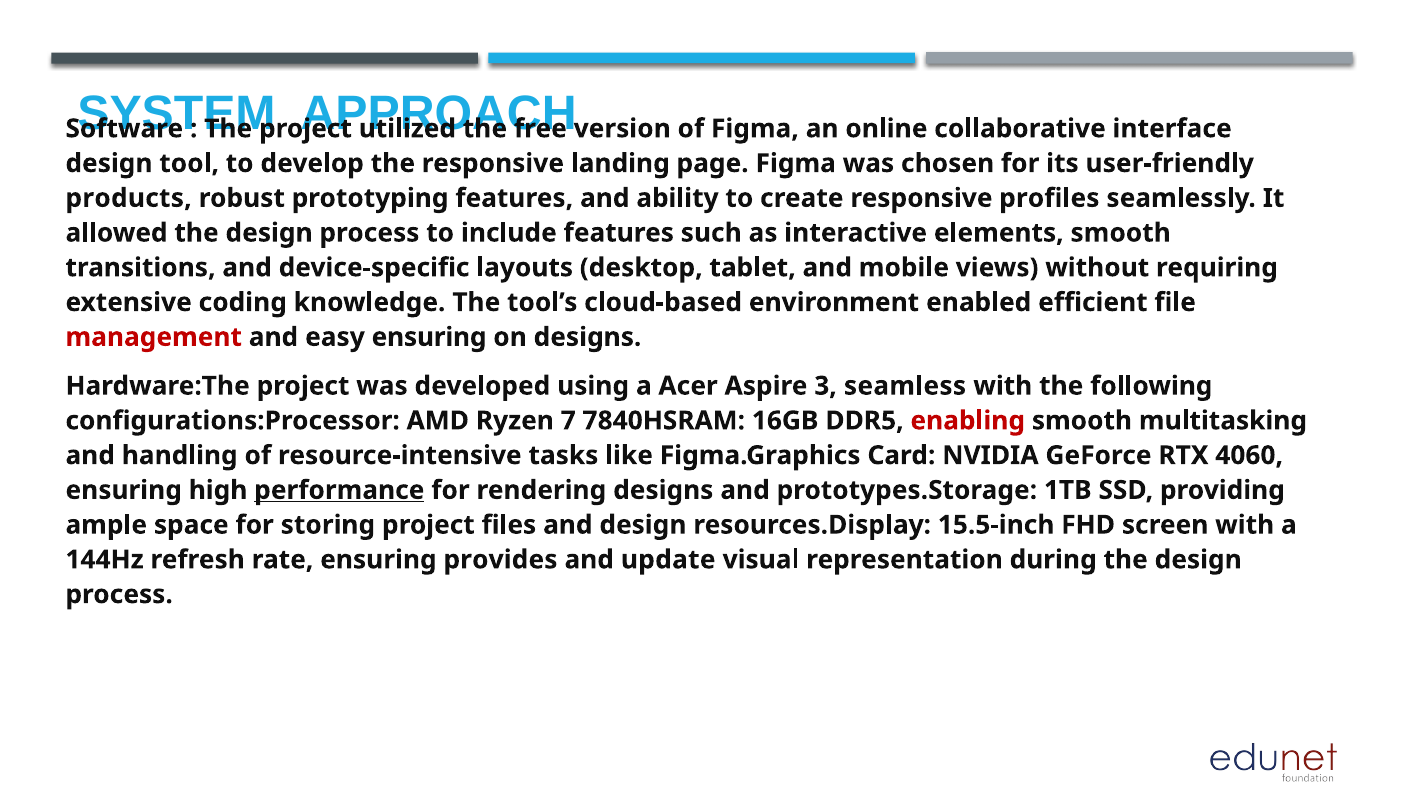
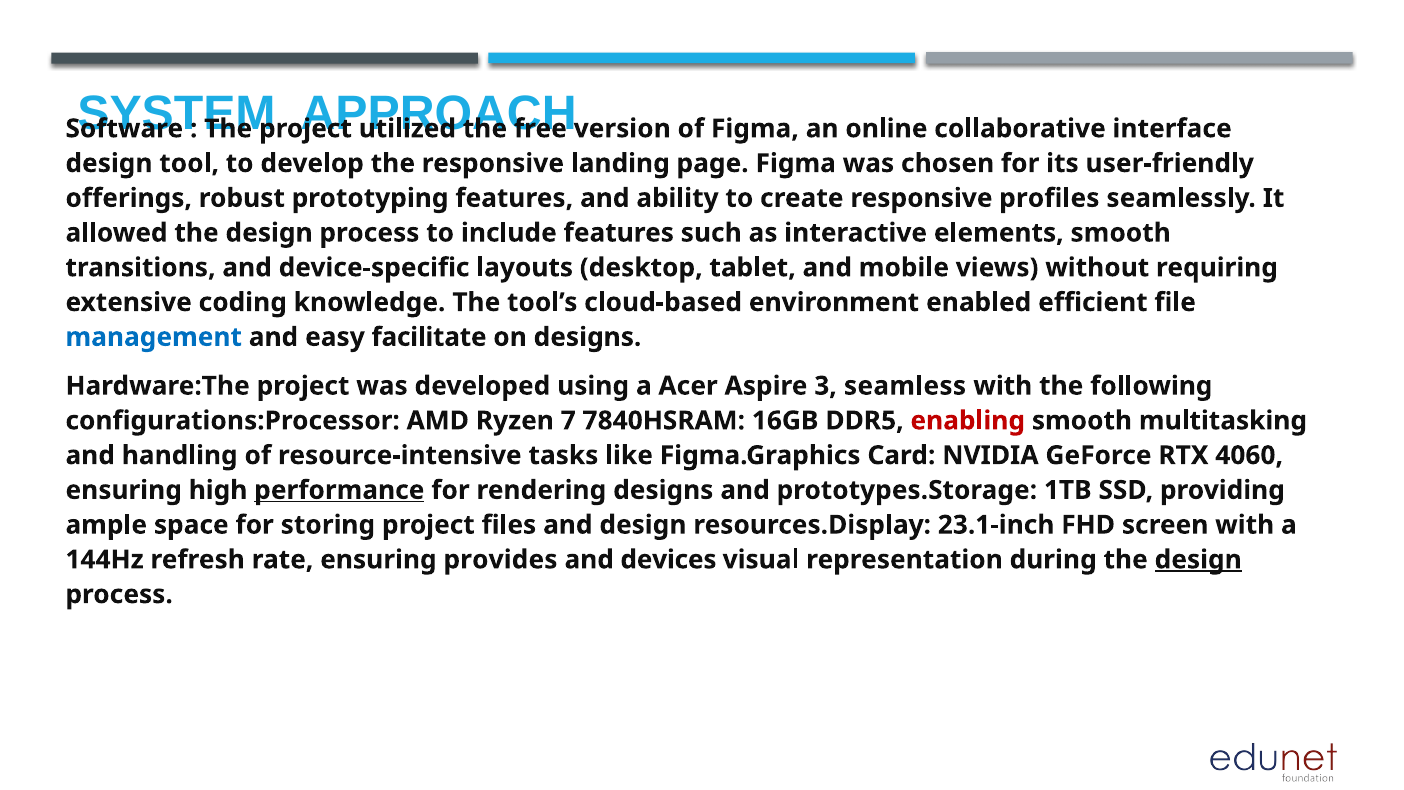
products: products -> offerings
management colour: red -> blue
easy ensuring: ensuring -> facilitate
15.5-inch: 15.5-inch -> 23.1-inch
update: update -> devices
design at (1198, 560) underline: none -> present
